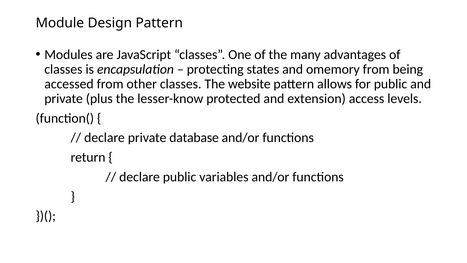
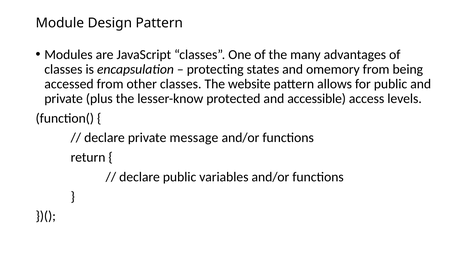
extension: extension -> accessible
database: database -> message
